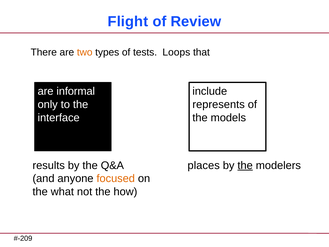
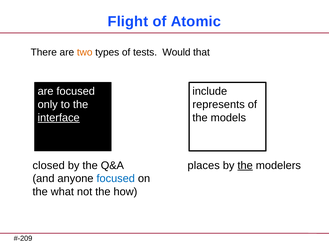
Review: Review -> Atomic
Loops: Loops -> Would
are informal: informal -> focused
interface underline: none -> present
results: results -> closed
focused at (116, 178) colour: orange -> blue
